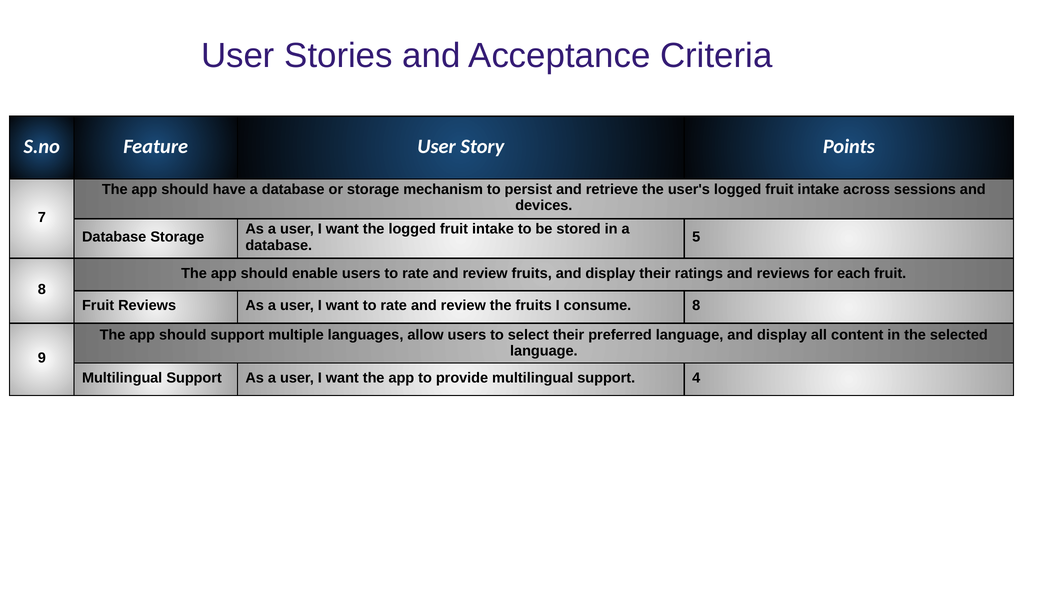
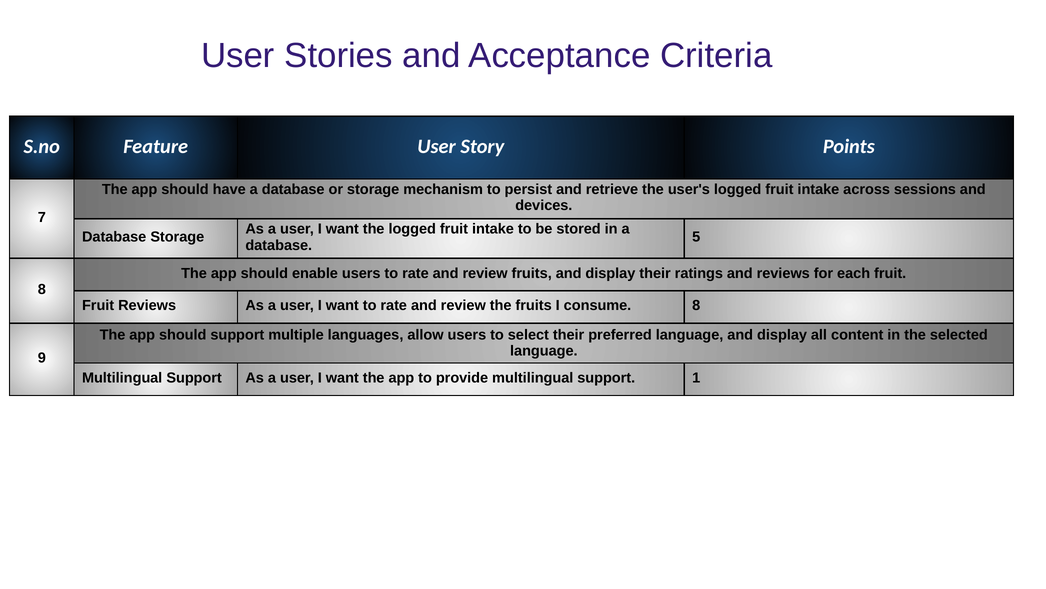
4: 4 -> 1
